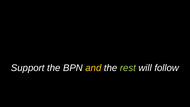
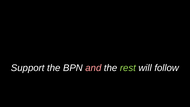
and colour: yellow -> pink
